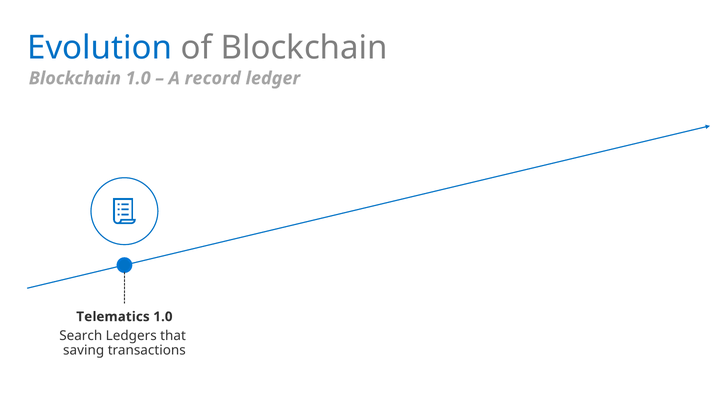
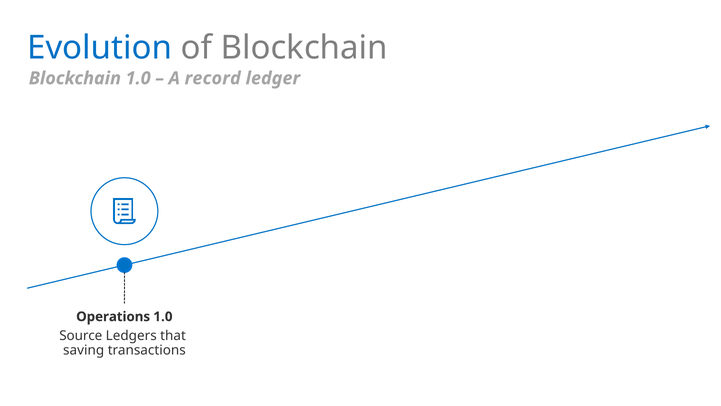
Telematics: Telematics -> Operations
Search: Search -> Source
